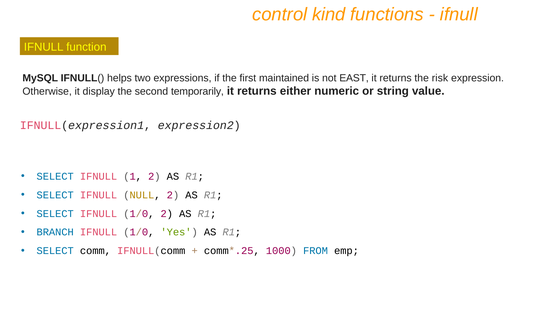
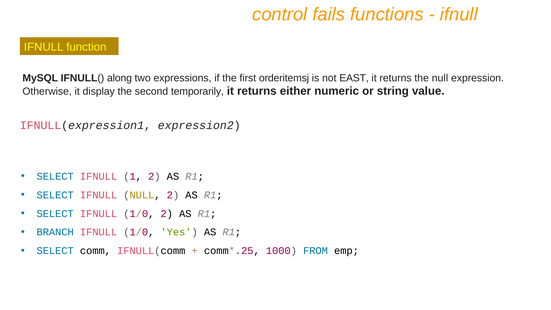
kind: kind -> fails
helps: helps -> along
maintained: maintained -> orderitemsj
the risk: risk -> null
